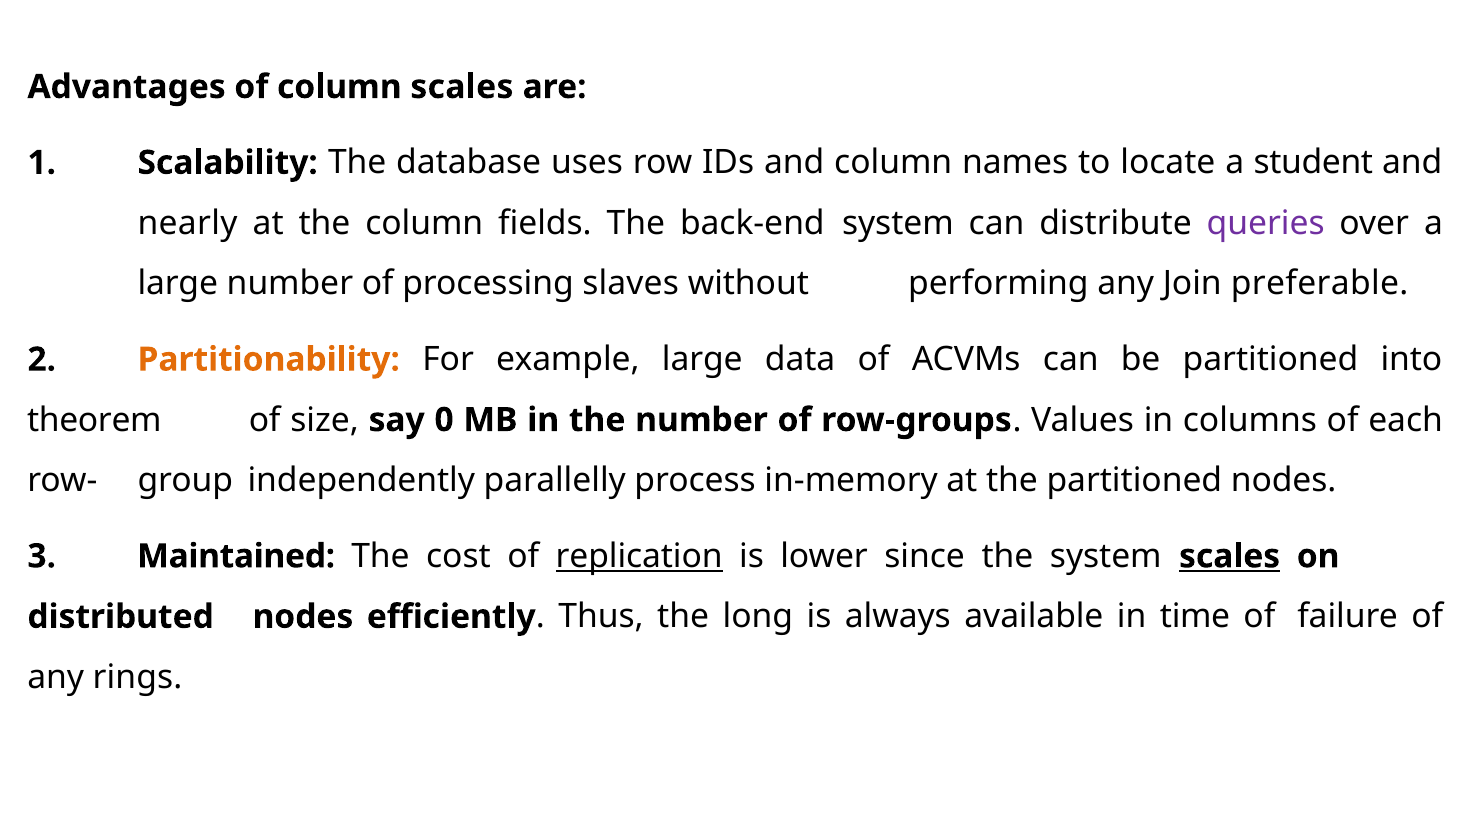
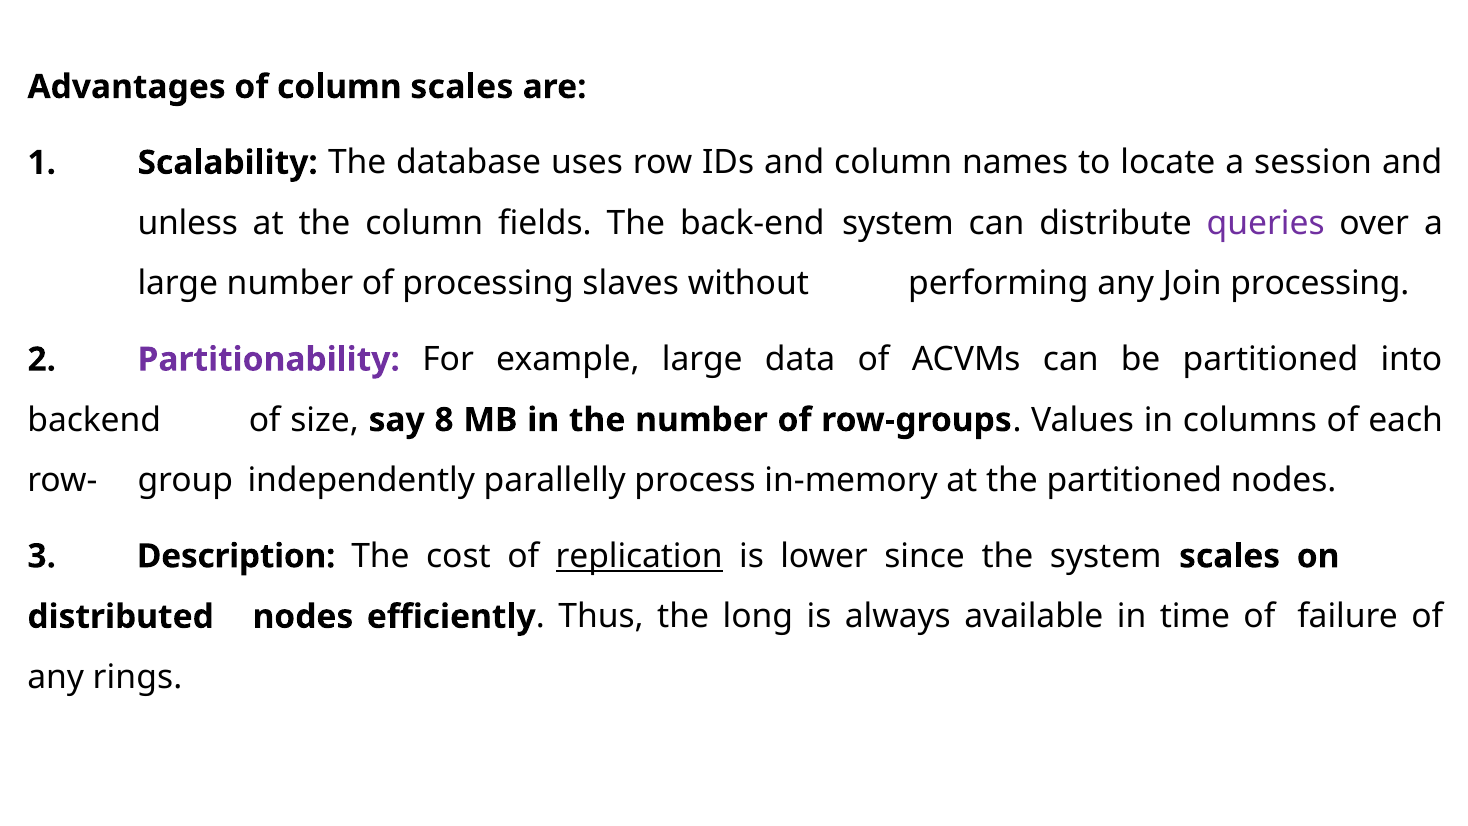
student: student -> session
nearly: nearly -> unless
Join preferable: preferable -> processing
Partitionability colour: orange -> purple
theorem: theorem -> backend
0: 0 -> 8
Maintained: Maintained -> Description
scales at (1230, 556) underline: present -> none
